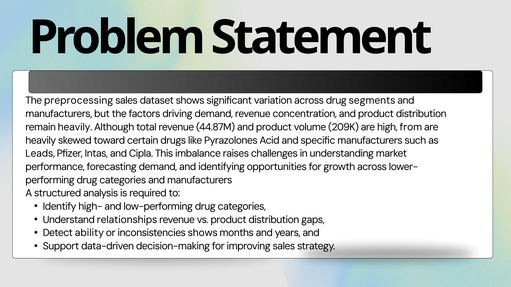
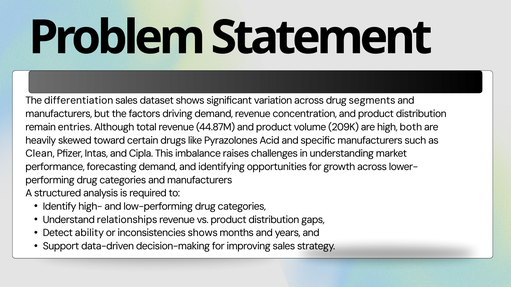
preprocessing: preprocessing -> differentiation
remain heavily: heavily -> entries
from: from -> both
Leads: Leads -> Clean
